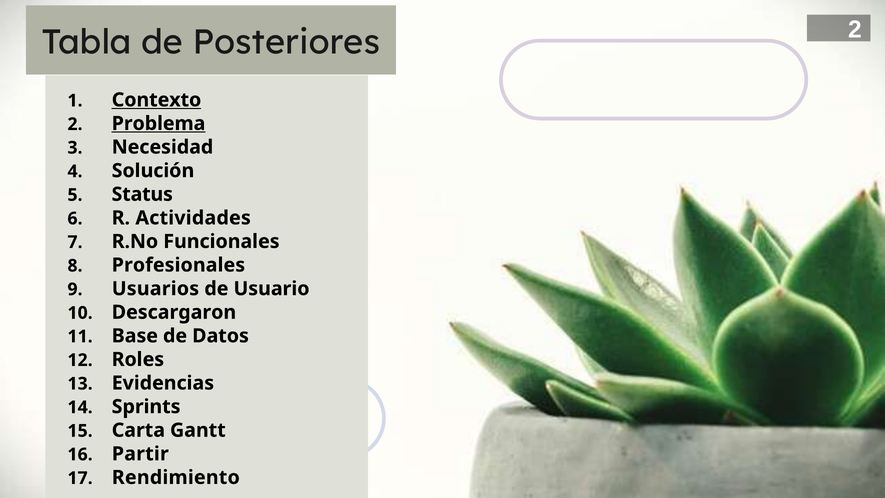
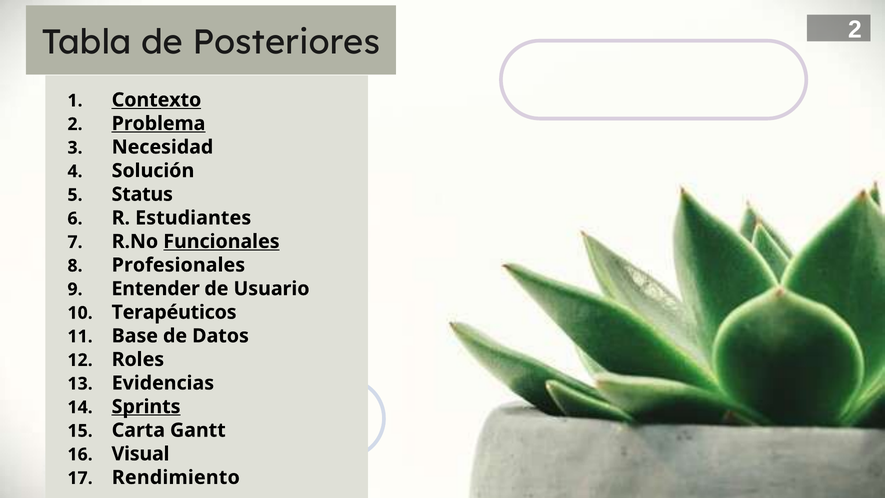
Actividades: Actividades -> Estudiantes
Funcionales underline: none -> present
Usuarios: Usuarios -> Entender
Descargaron: Descargaron -> Terapéuticos
Sprints underline: none -> present
Partir: Partir -> Visual
